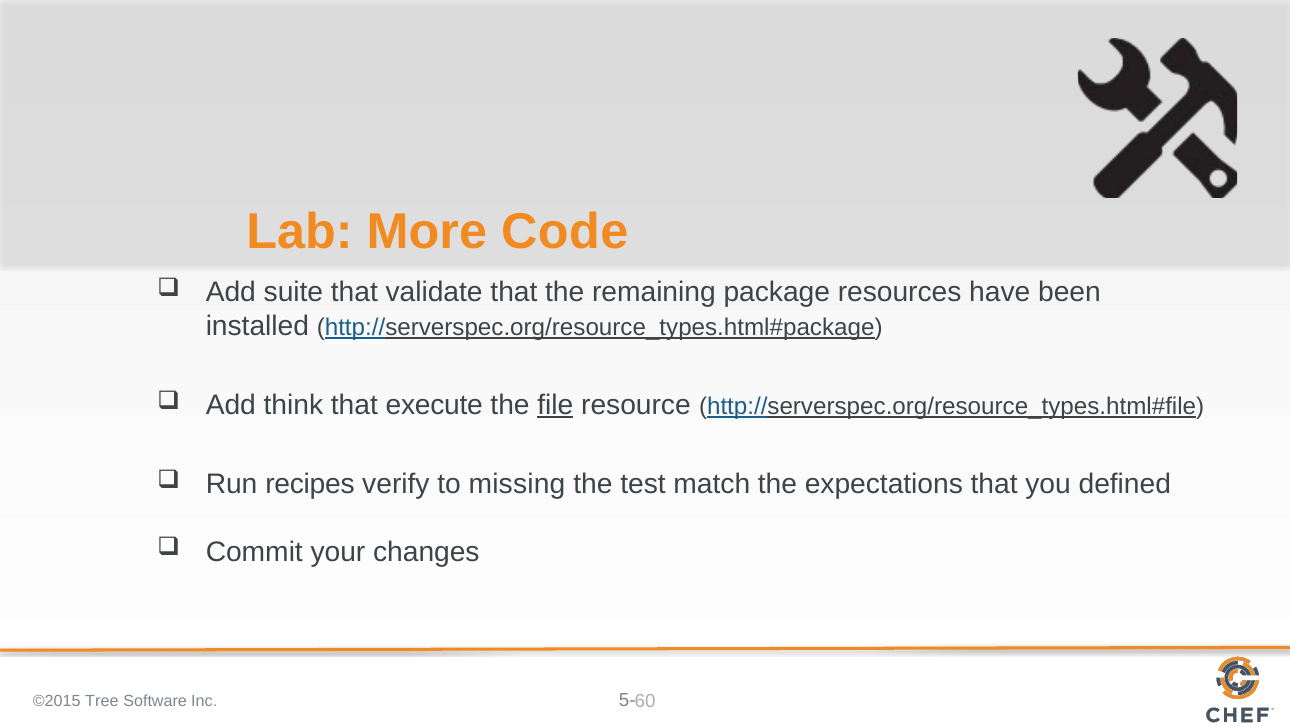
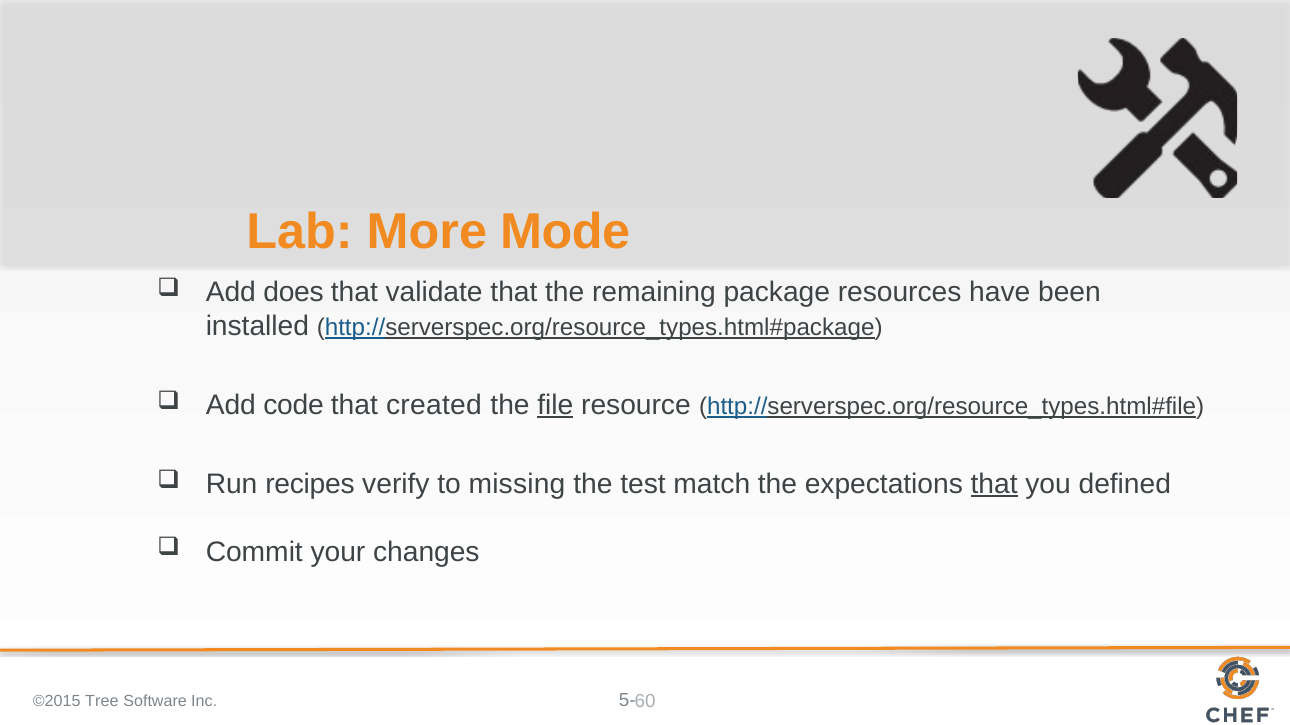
Code: Code -> Mode
suite: suite -> does
think: think -> code
execute: execute -> created
that at (994, 485) underline: none -> present
